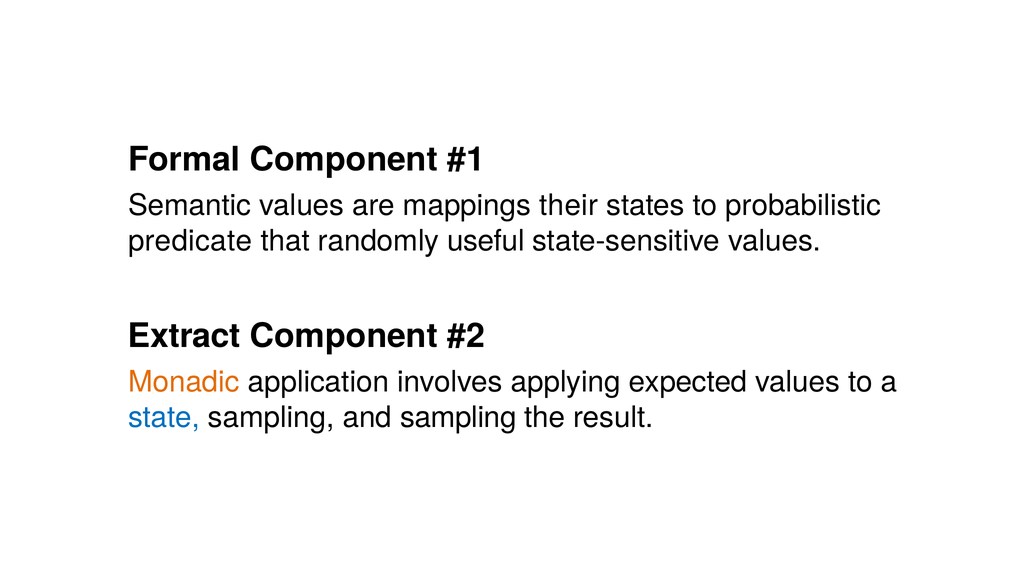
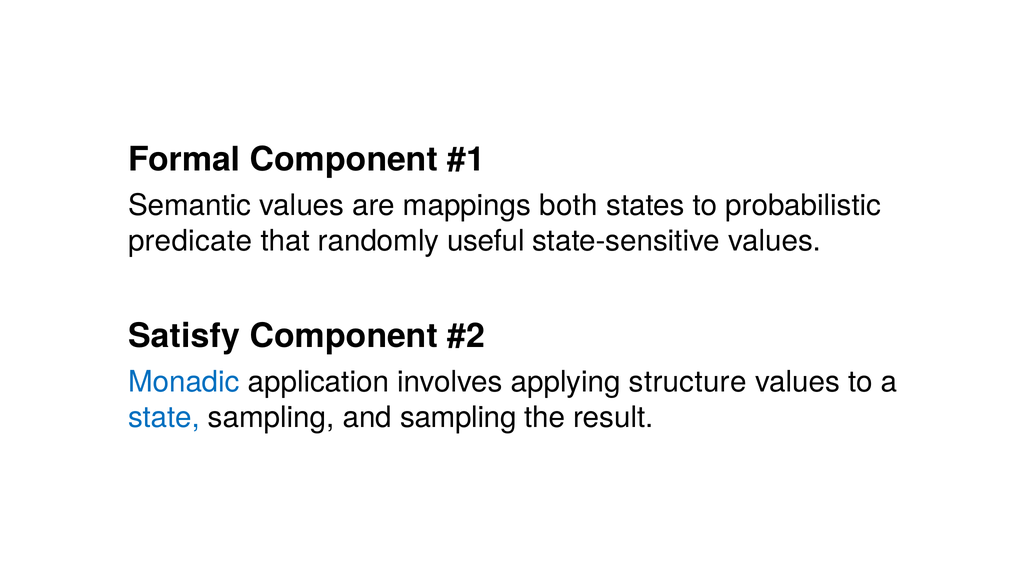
their: their -> both
Extract: Extract -> Satisfy
Monadic colour: orange -> blue
expected: expected -> structure
